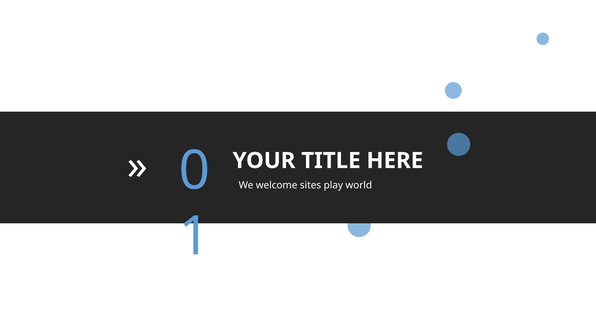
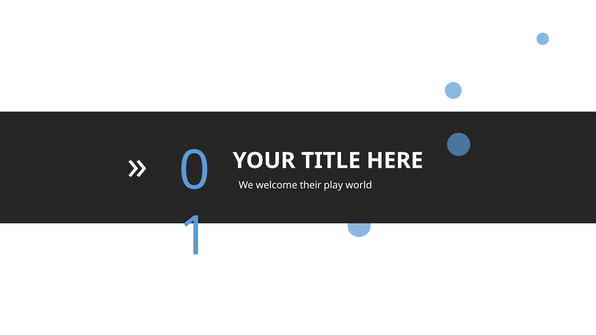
sites: sites -> their
